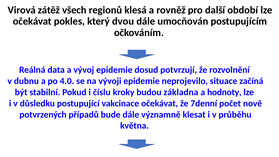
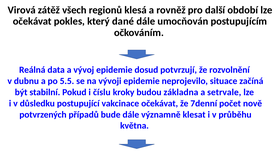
dvou: dvou -> dané
4.0: 4.0 -> 5.5
hodnoty: hodnoty -> setrvale
